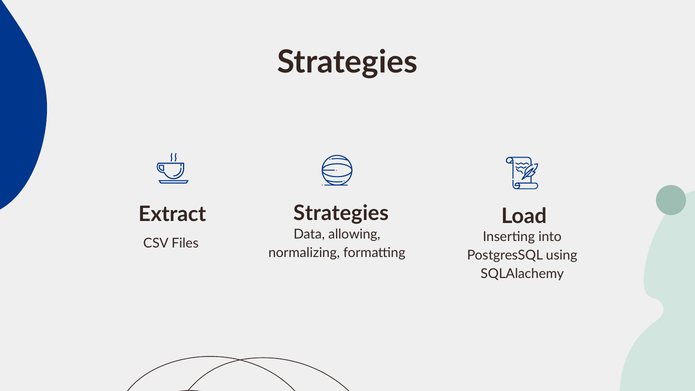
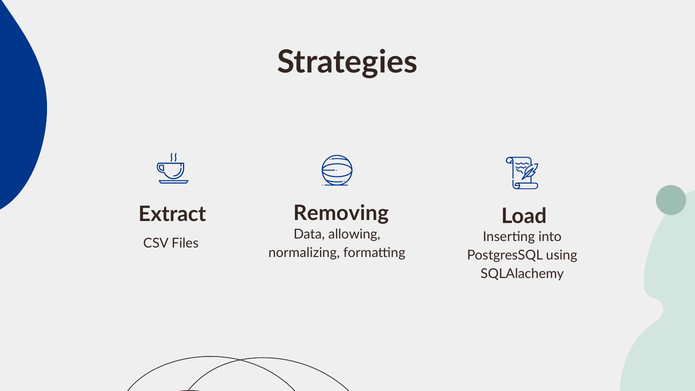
Extract Strategies: Strategies -> Removing
